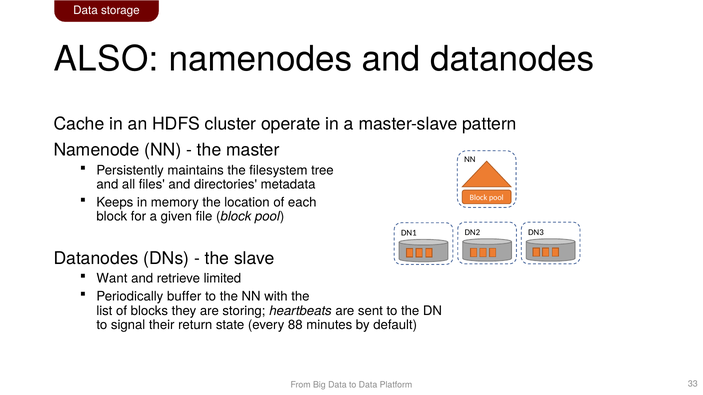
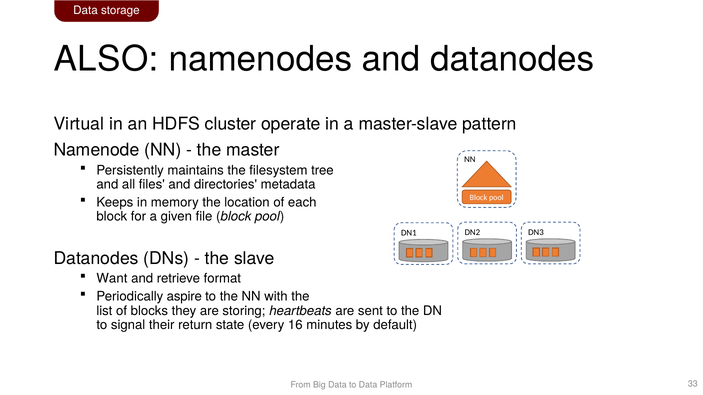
Cache: Cache -> Virtual
limited: limited -> format
buffer: buffer -> aspire
88: 88 -> 16
